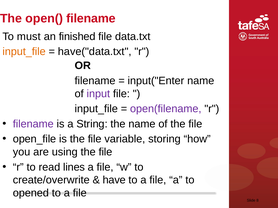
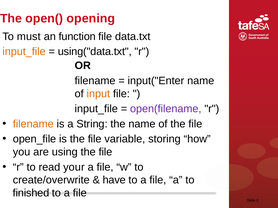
open( filename: filename -> opening
finished: finished -> function
have("data.txt: have("data.txt -> using("data.txt
input colour: purple -> orange
filename at (33, 124) colour: purple -> orange
lines: lines -> your
opened: opened -> finished
